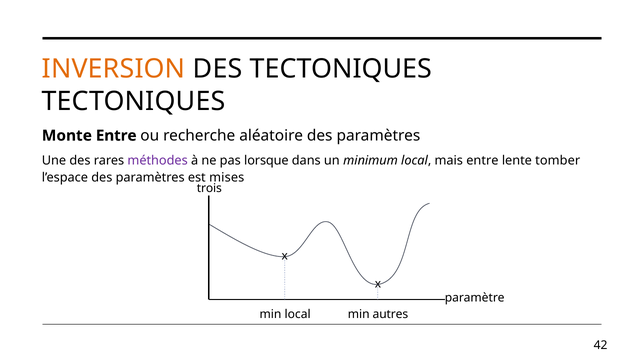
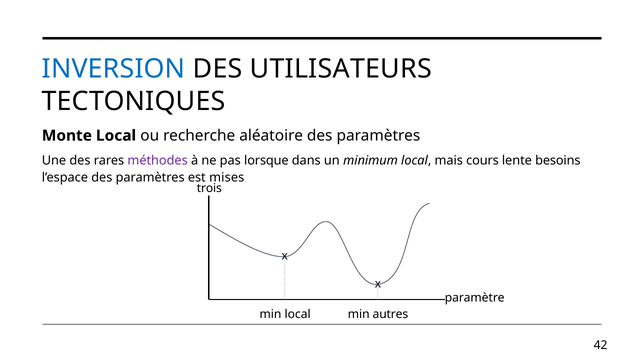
INVERSION colour: orange -> blue
DES TECTONIQUES: TECTONIQUES -> UTILISATEURS
Monte Entre: Entre -> Local
mais entre: entre -> cours
tomber: tomber -> besoins
